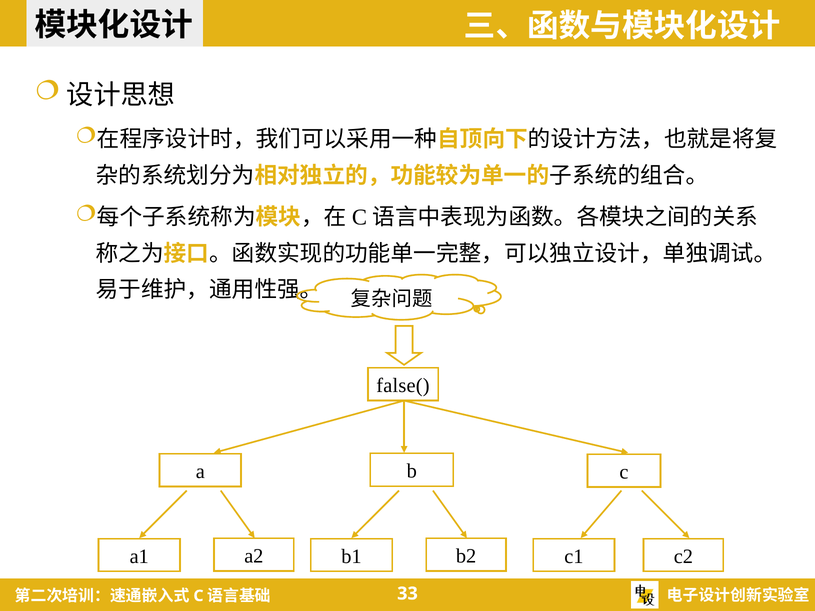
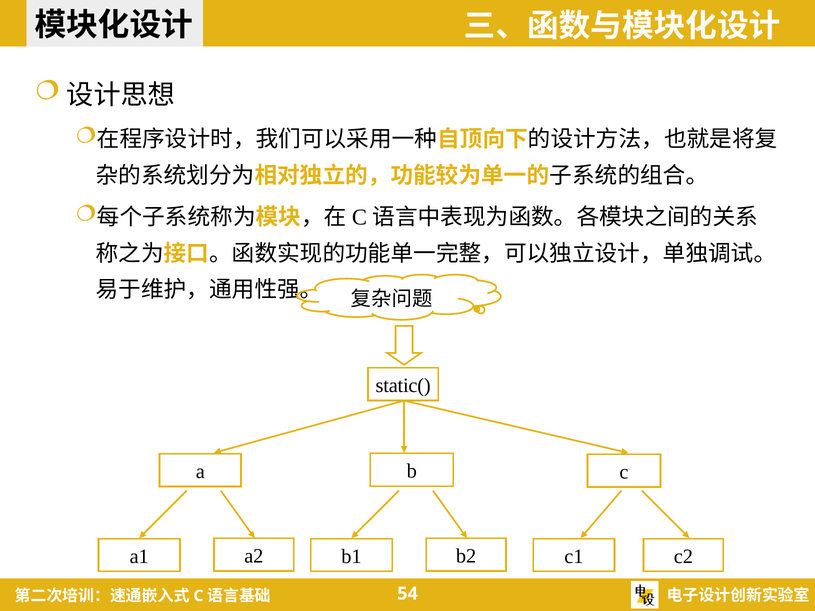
false(: false( -> static(
33: 33 -> 54
